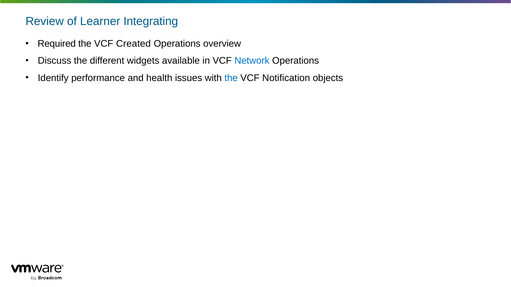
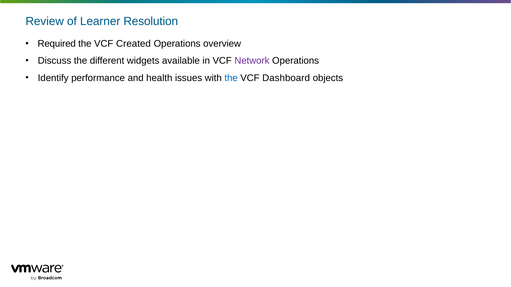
Integrating: Integrating -> Resolution
Network colour: blue -> purple
Notification: Notification -> Dashboard
